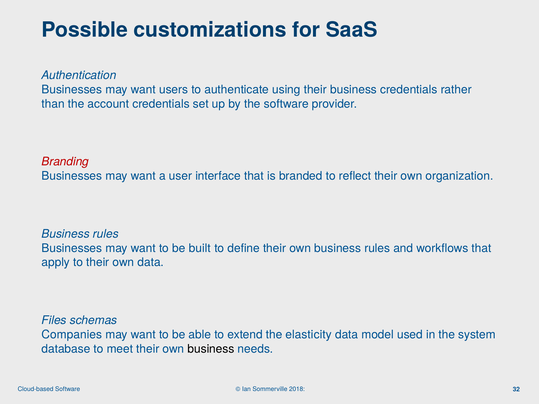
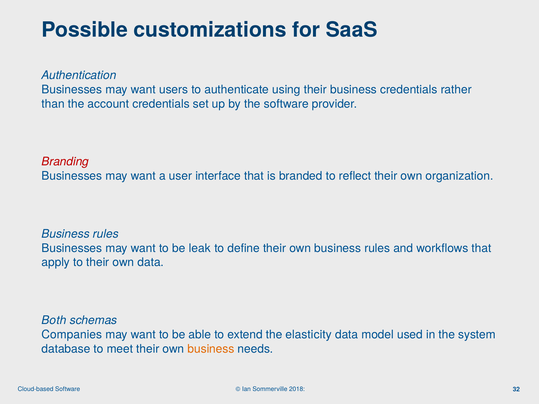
built: built -> leak
Files: Files -> Both
business at (211, 349) colour: black -> orange
